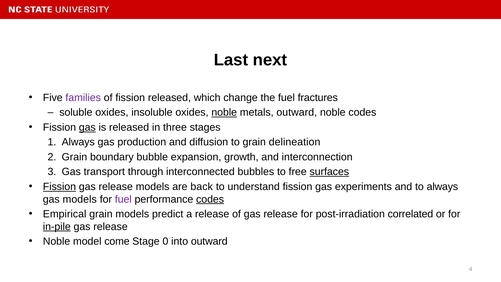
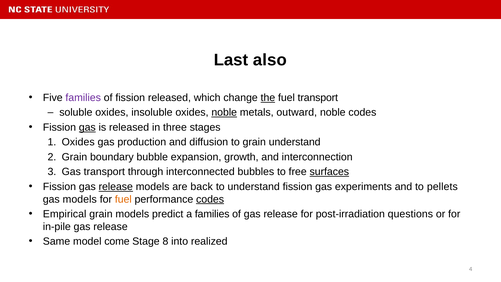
next: next -> also
the underline: none -> present
fuel fractures: fractures -> transport
1 Always: Always -> Oxides
grain delineation: delineation -> understand
Fission at (59, 187) underline: present -> none
release at (116, 187) underline: none -> present
to always: always -> pellets
fuel at (123, 199) colour: purple -> orange
a release: release -> families
correlated: correlated -> questions
in-pile underline: present -> none
Noble at (57, 241): Noble -> Same
0: 0 -> 8
into outward: outward -> realized
